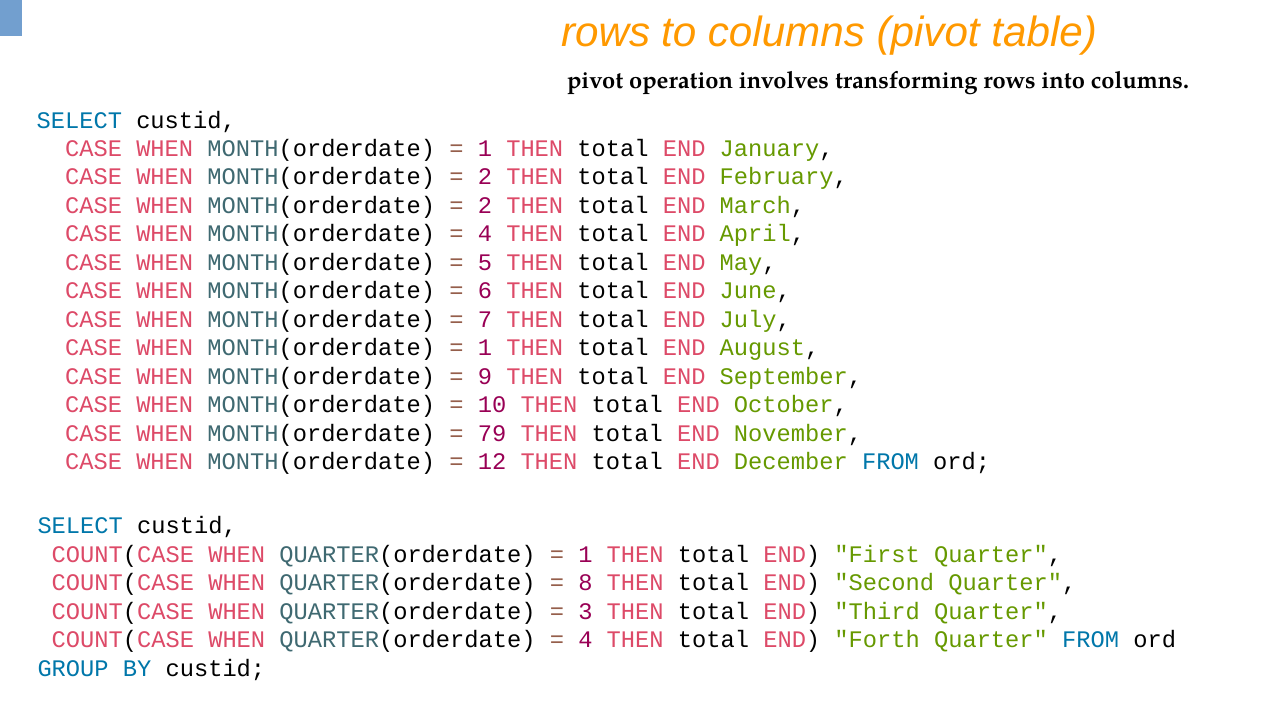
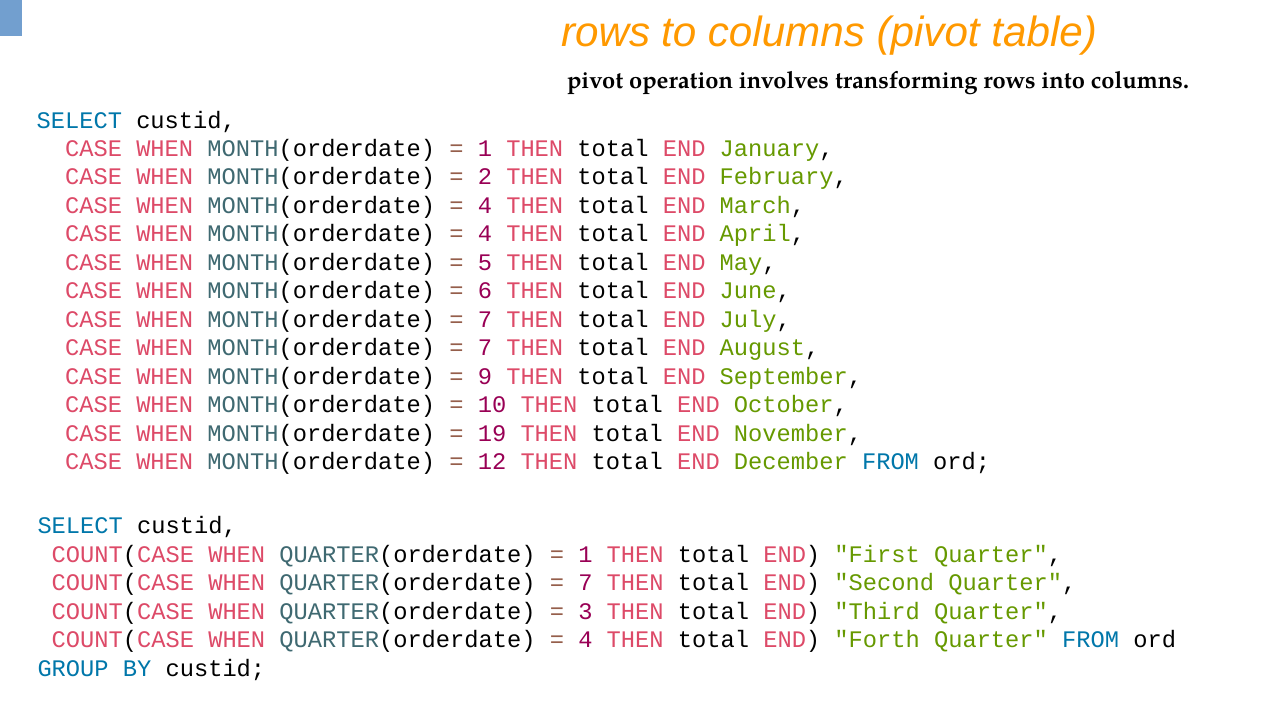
2 at (485, 205): 2 -> 4
1 at (485, 348): 1 -> 7
79: 79 -> 19
8 at (585, 583): 8 -> 7
